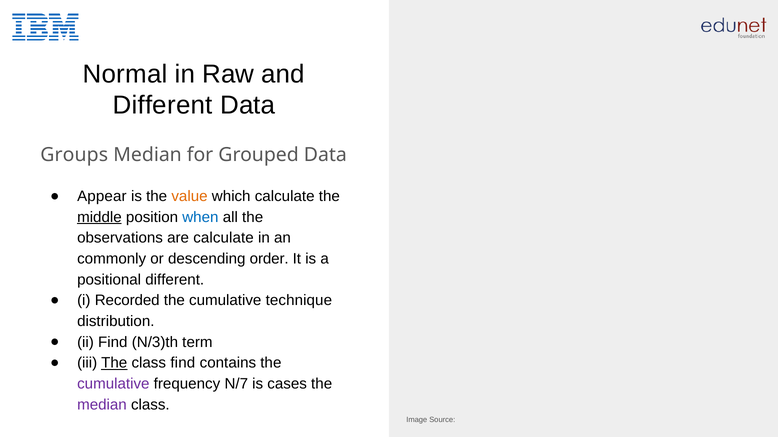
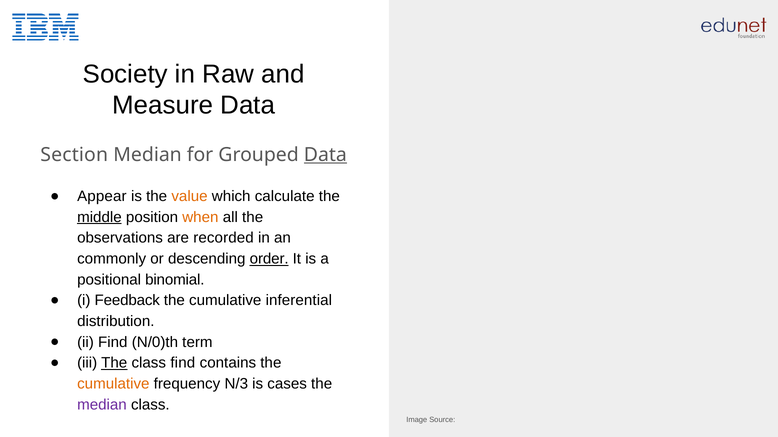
Normal: Normal -> Society
Different at (163, 105): Different -> Measure
Groups: Groups -> Section
Data at (325, 155) underline: none -> present
when colour: blue -> orange
are calculate: calculate -> recorded
order underline: none -> present
positional different: different -> binomial
Recorded: Recorded -> Feedback
technique: technique -> inferential
N/3)th: N/3)th -> N/0)th
cumulative at (113, 384) colour: purple -> orange
N/7: N/7 -> N/3
